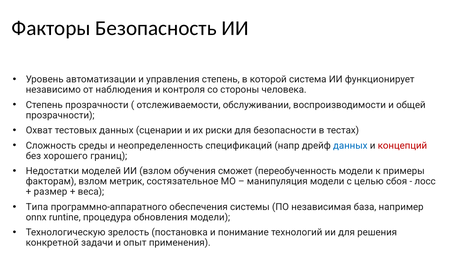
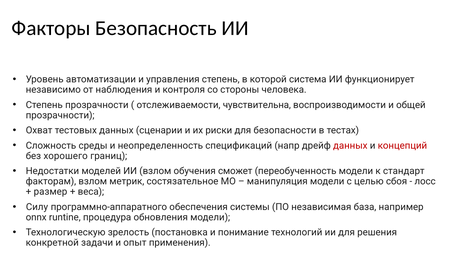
обслуживании: обслуживании -> чувствительна
данных at (350, 146) colour: blue -> red
примеры: примеры -> стандарт
Типа: Типа -> Силу
